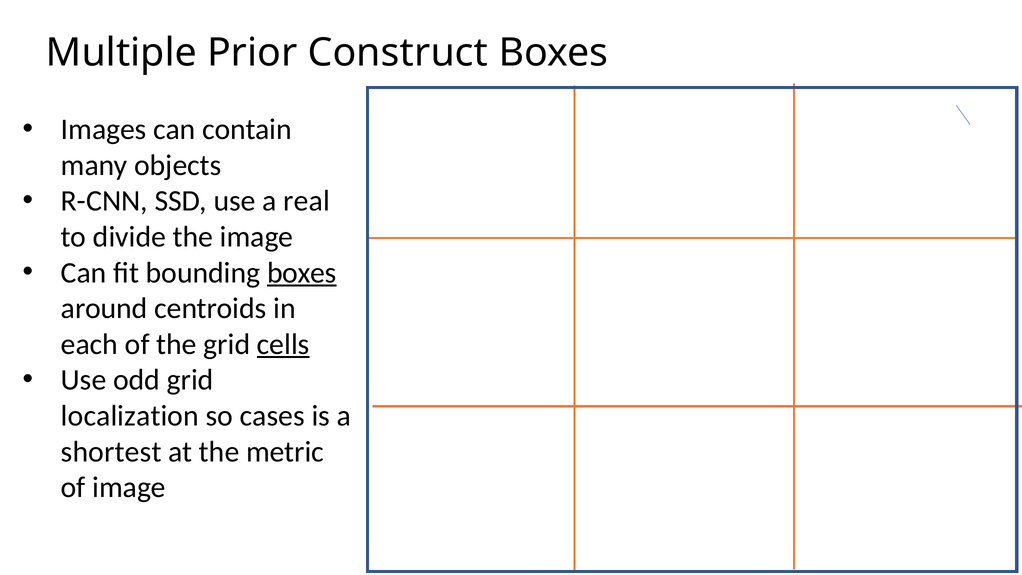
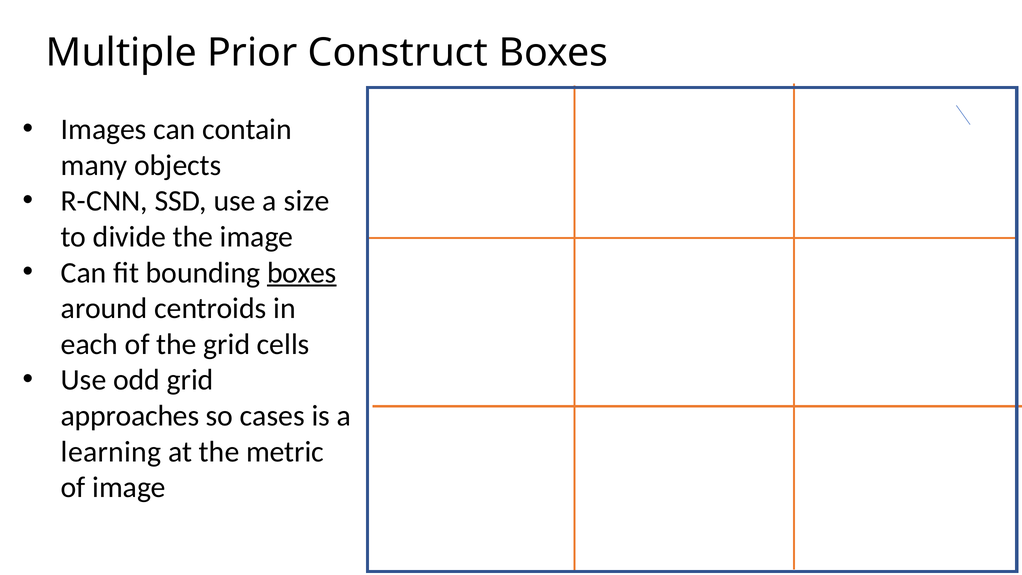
real: real -> size
cells underline: present -> none
localization: localization -> approaches
shortest: shortest -> learning
